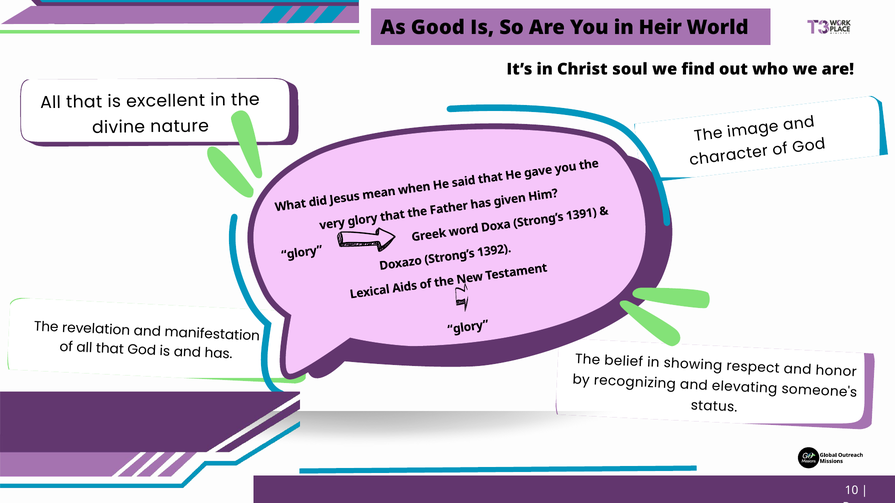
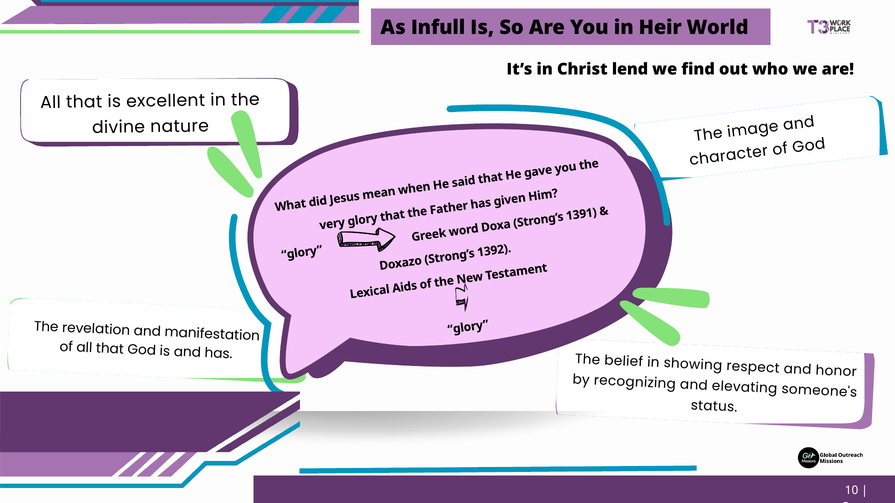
Good: Good -> Infull
soul: soul -> lend
